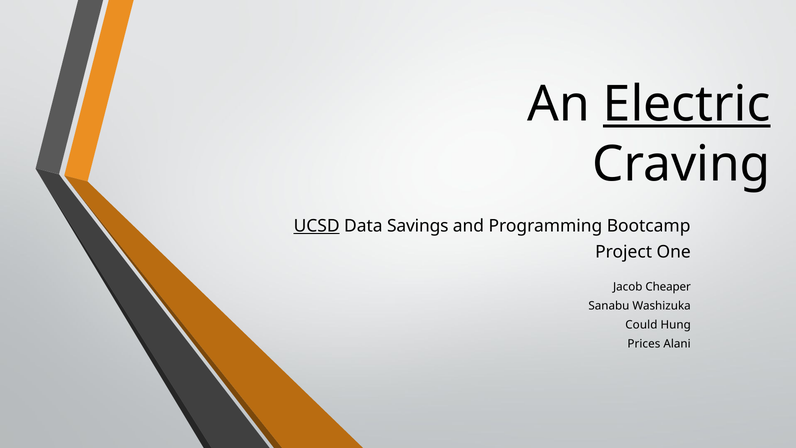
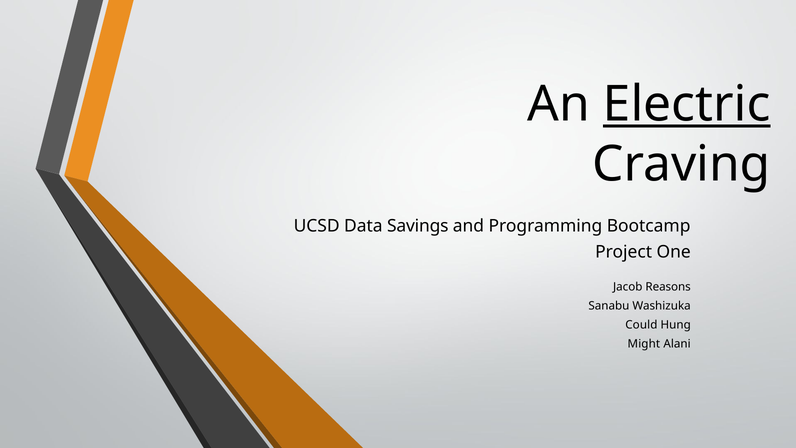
UCSD underline: present -> none
Cheaper: Cheaper -> Reasons
Prices: Prices -> Might
